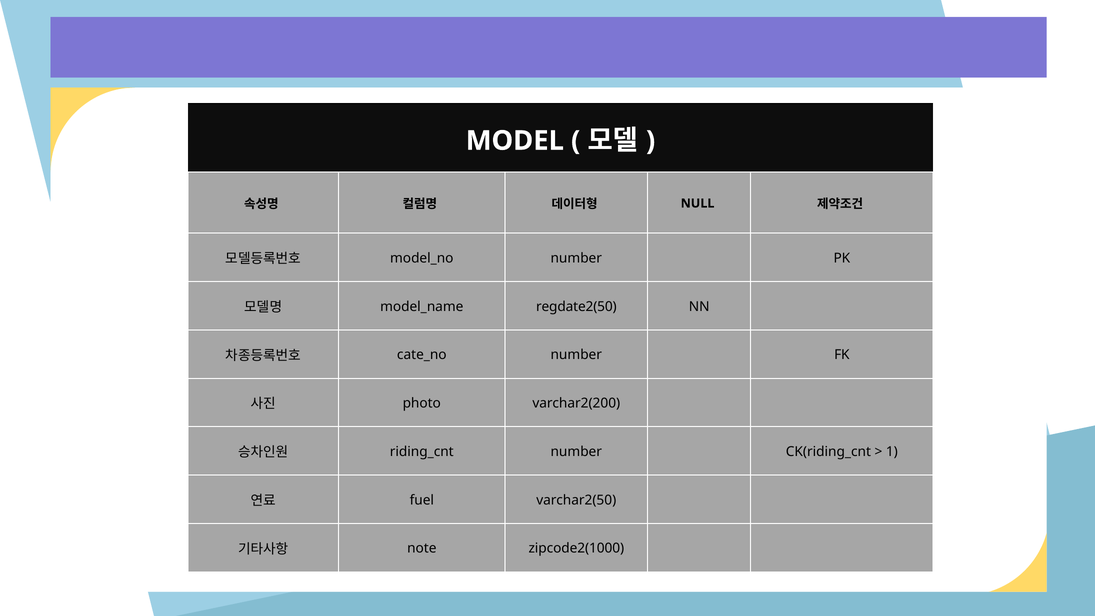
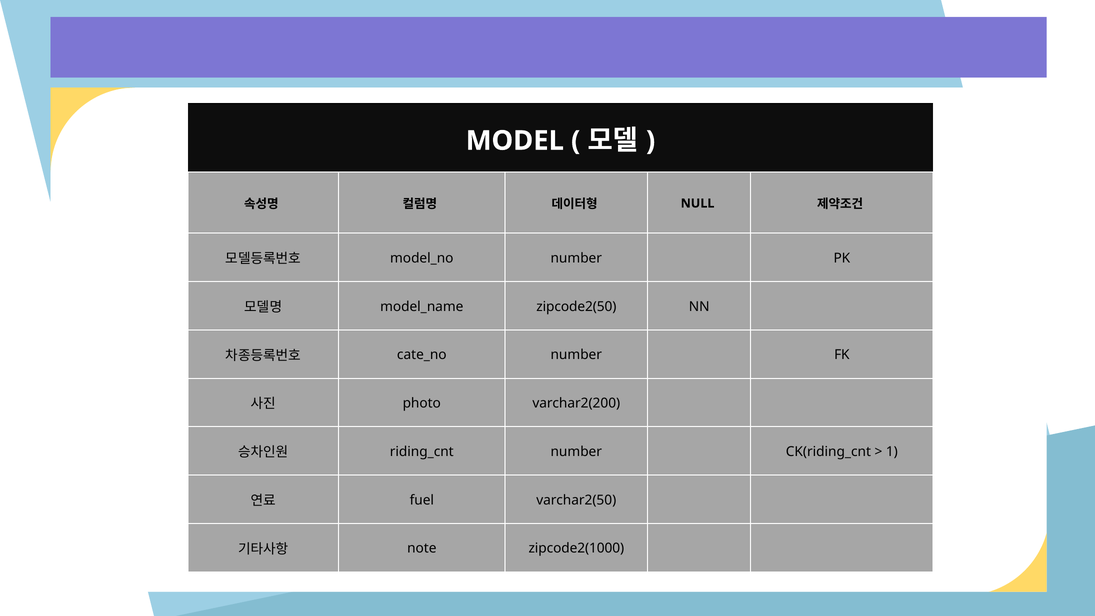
regdate2(50: regdate2(50 -> zipcode2(50
